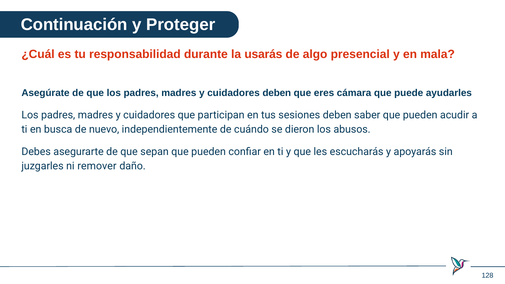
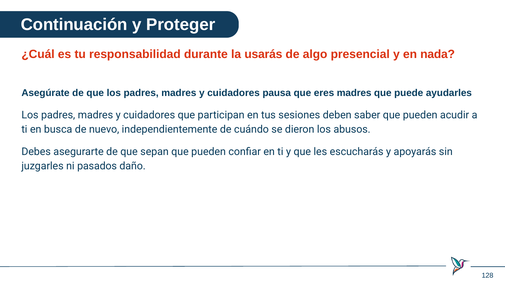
mala: mala -> nada
cuidadores deben: deben -> pausa
eres cámara: cámara -> madres
remover: remover -> pasados
